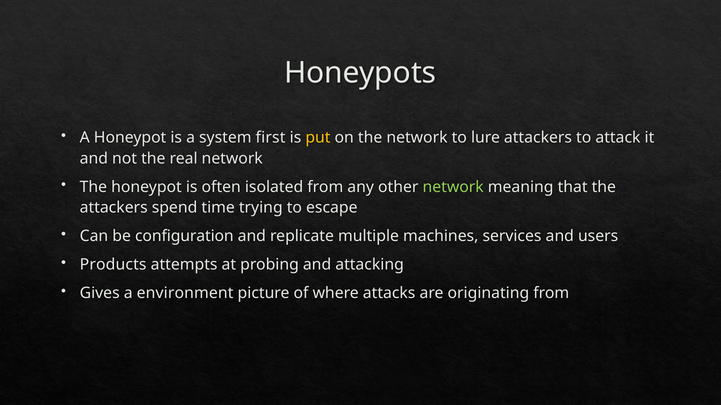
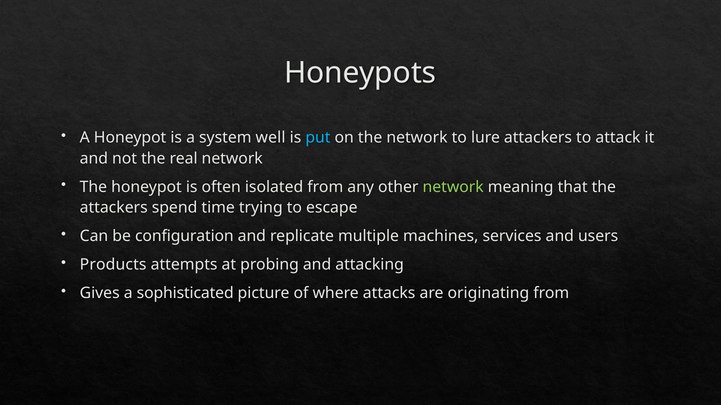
first: first -> well
put colour: yellow -> light blue
environment: environment -> sophisticated
